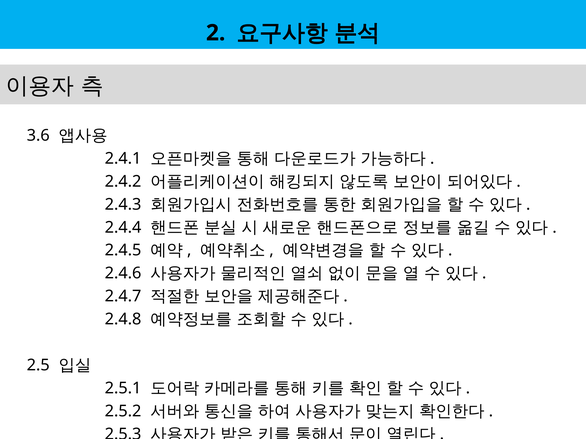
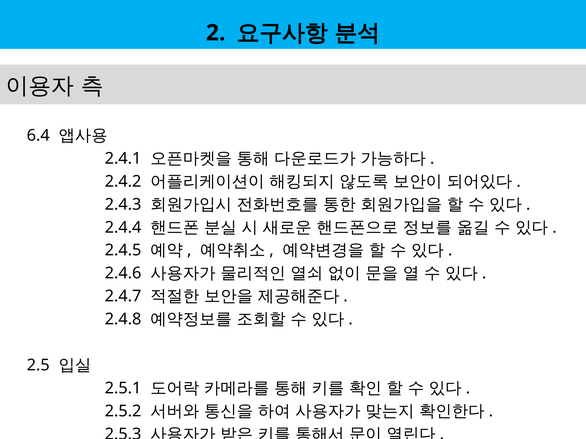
3.6: 3.6 -> 6.4
